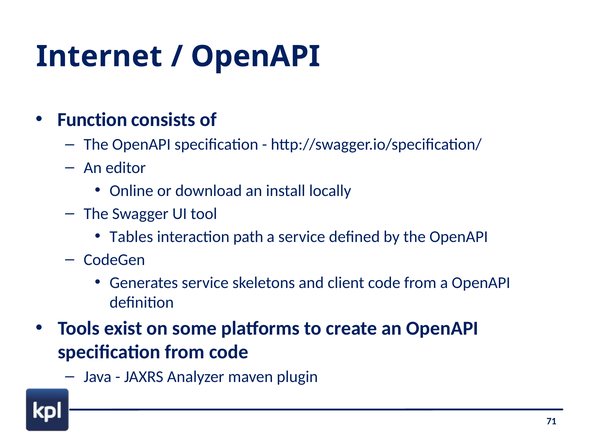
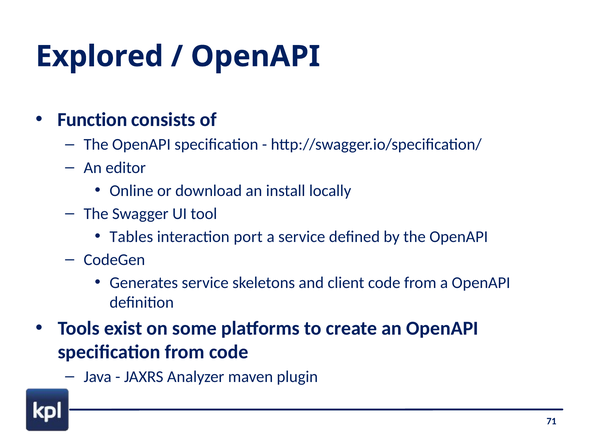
Internet: Internet -> Explored
path: path -> port
